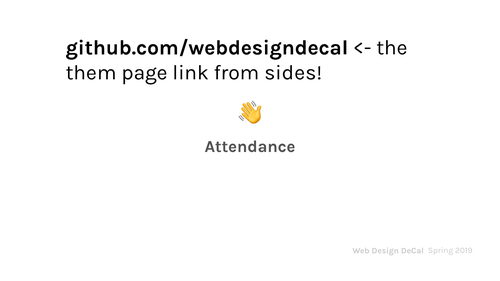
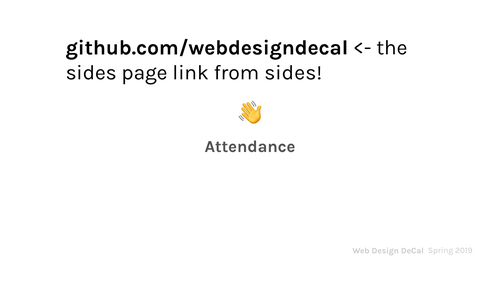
them at (91, 73): them -> sides
